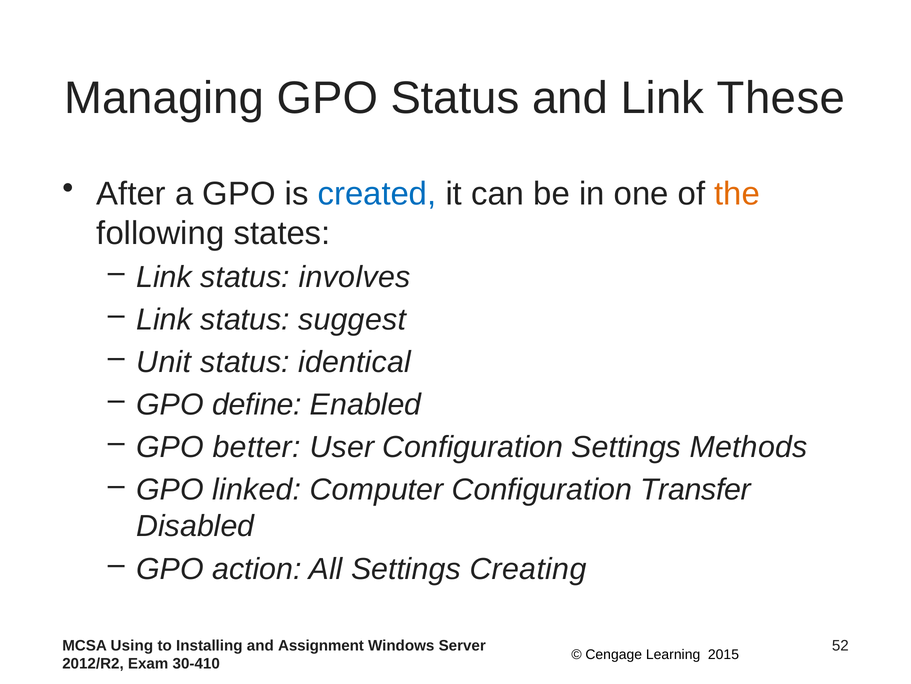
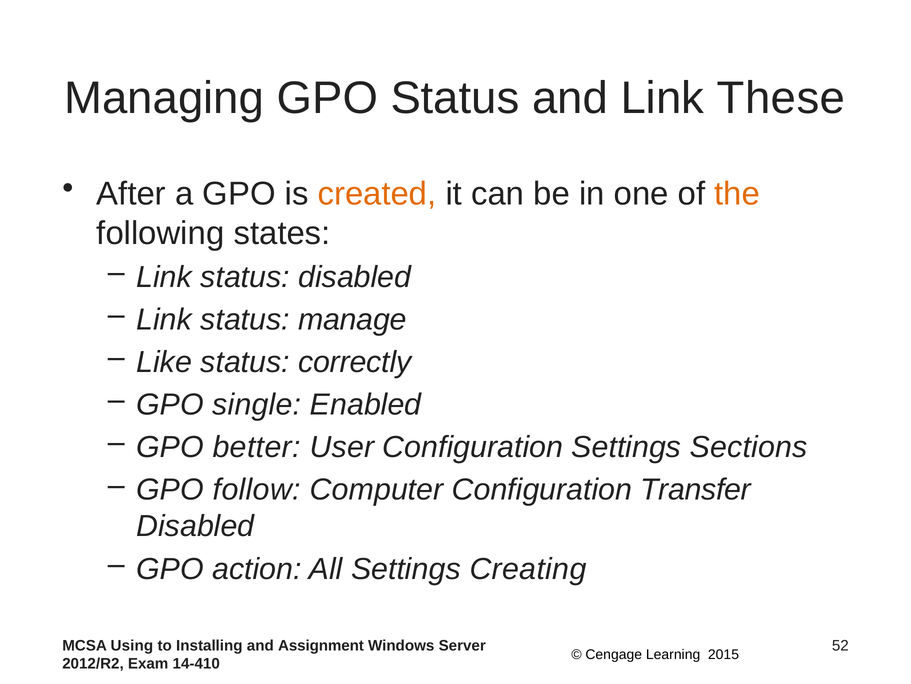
created colour: blue -> orange
status involves: involves -> disabled
suggest: suggest -> manage
Unit: Unit -> Like
identical: identical -> correctly
define: define -> single
Methods: Methods -> Sections
linked: linked -> follow
30-410: 30-410 -> 14-410
